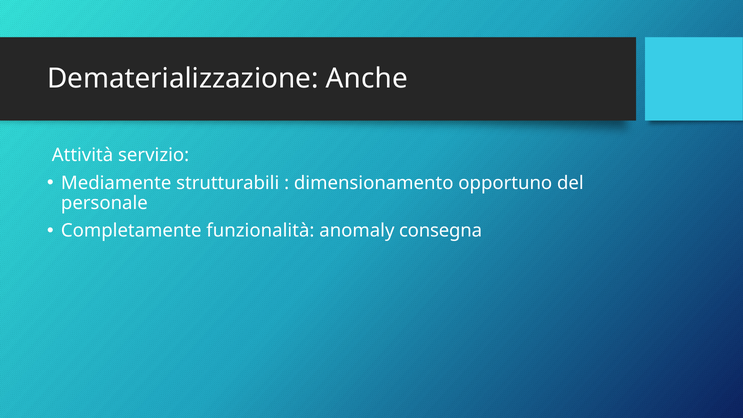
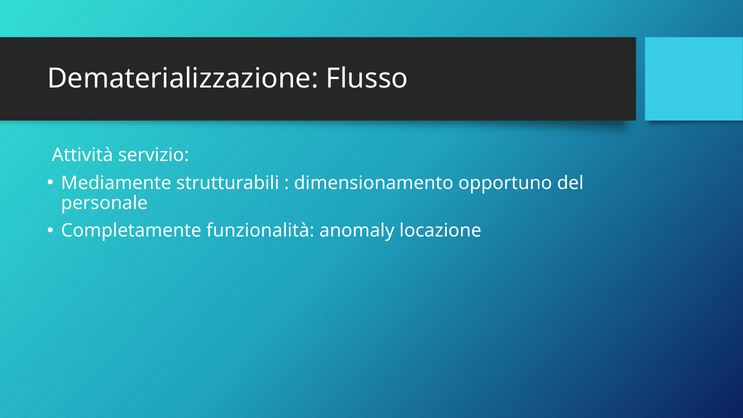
Anche: Anche -> Flusso
consegna: consegna -> locazione
